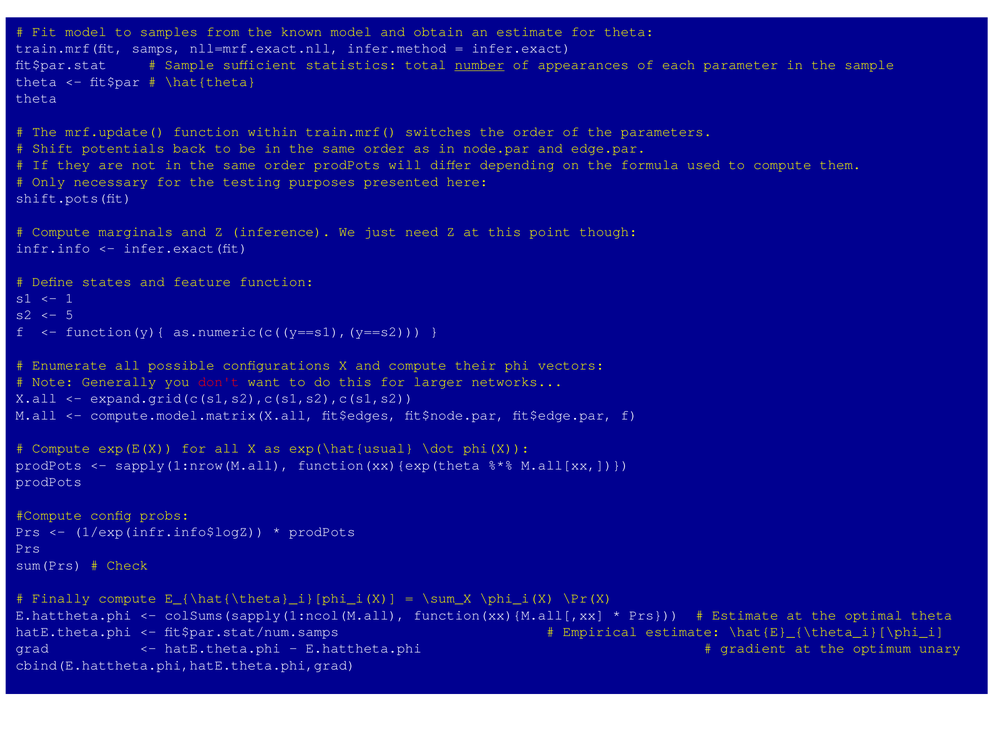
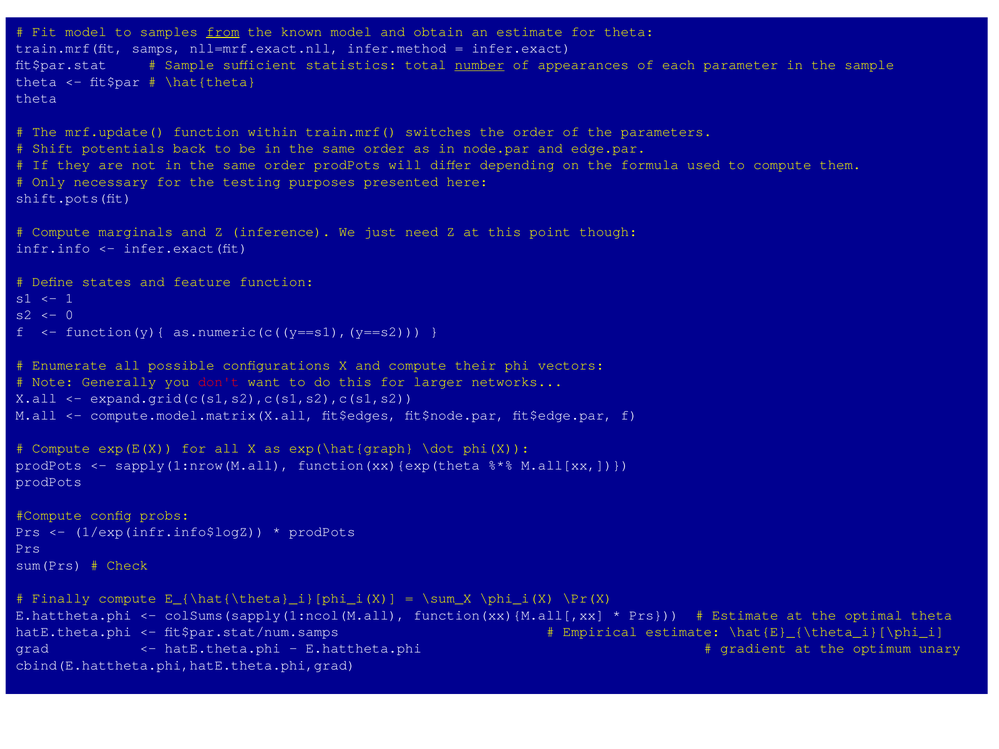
from underline: none -> present
5: 5 -> 0
exp(\hat{usual: exp(\hat{usual -> exp(\hat{graph
